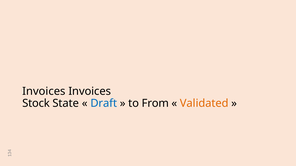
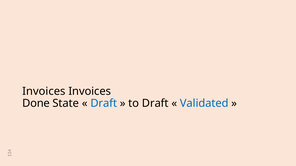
Stock: Stock -> Done
to From: From -> Draft
Validated colour: orange -> blue
